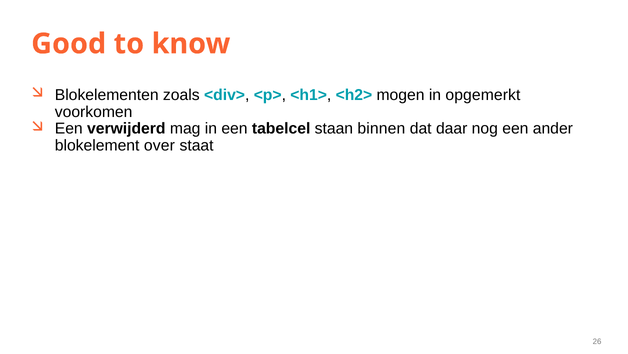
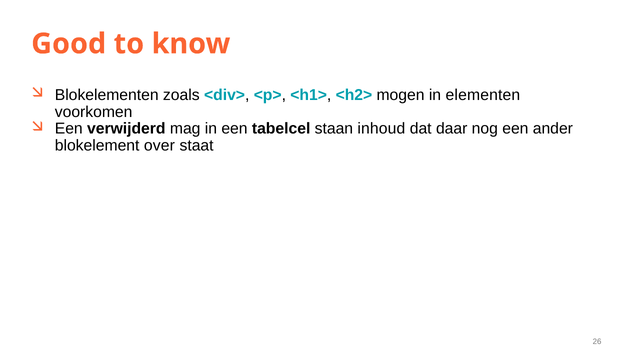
opgemerkt: opgemerkt -> elementen
binnen: binnen -> inhoud
